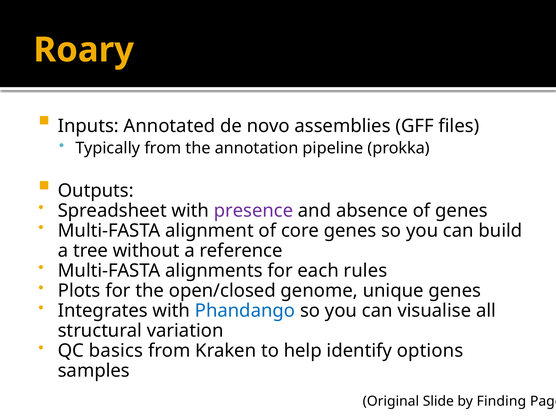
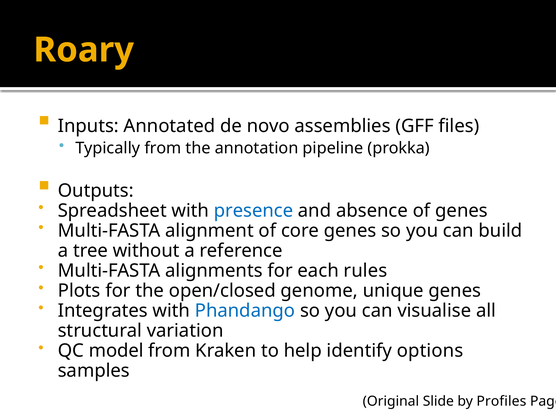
presence colour: purple -> blue
basics: basics -> model
Finding: Finding -> Profiles
